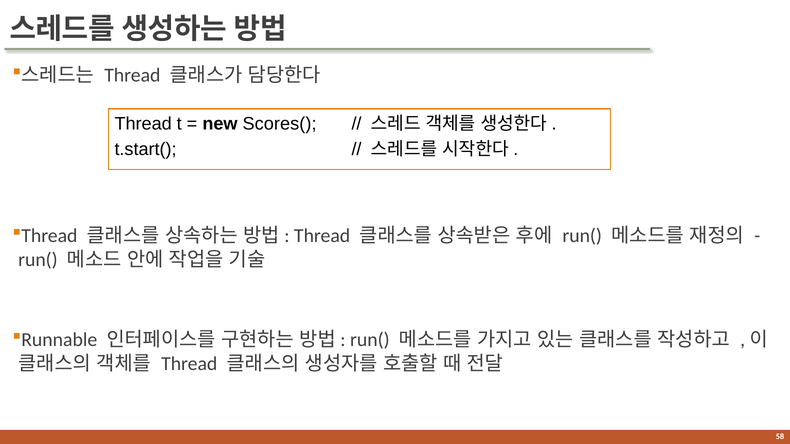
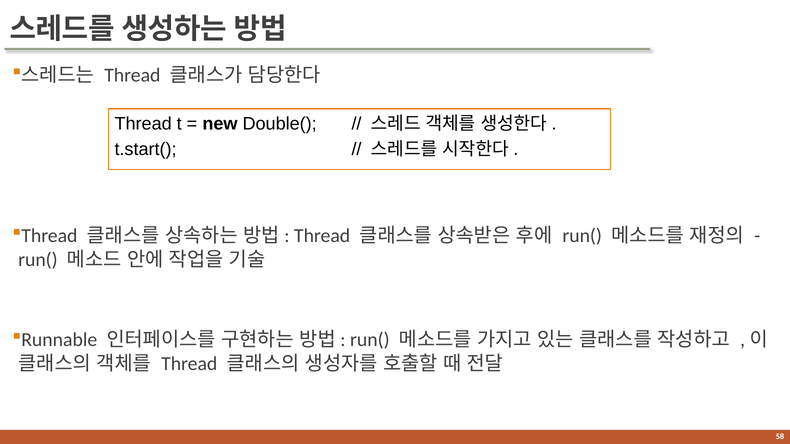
Scores(: Scores( -> Double(
